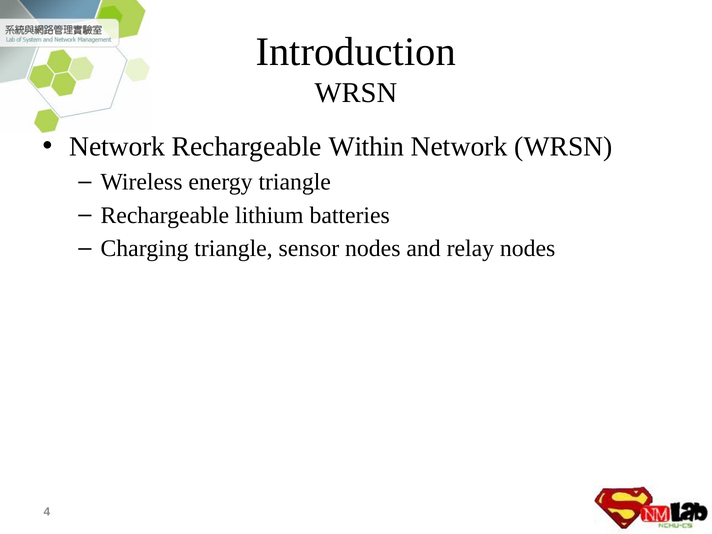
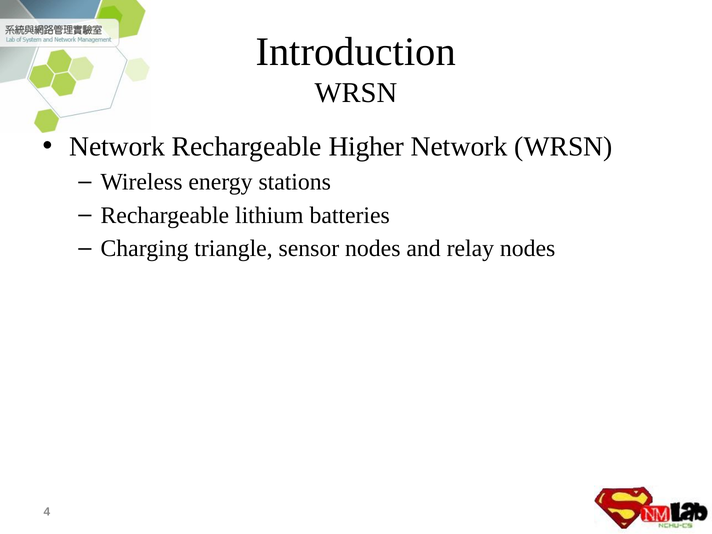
Within: Within -> Higher
energy triangle: triangle -> stations
